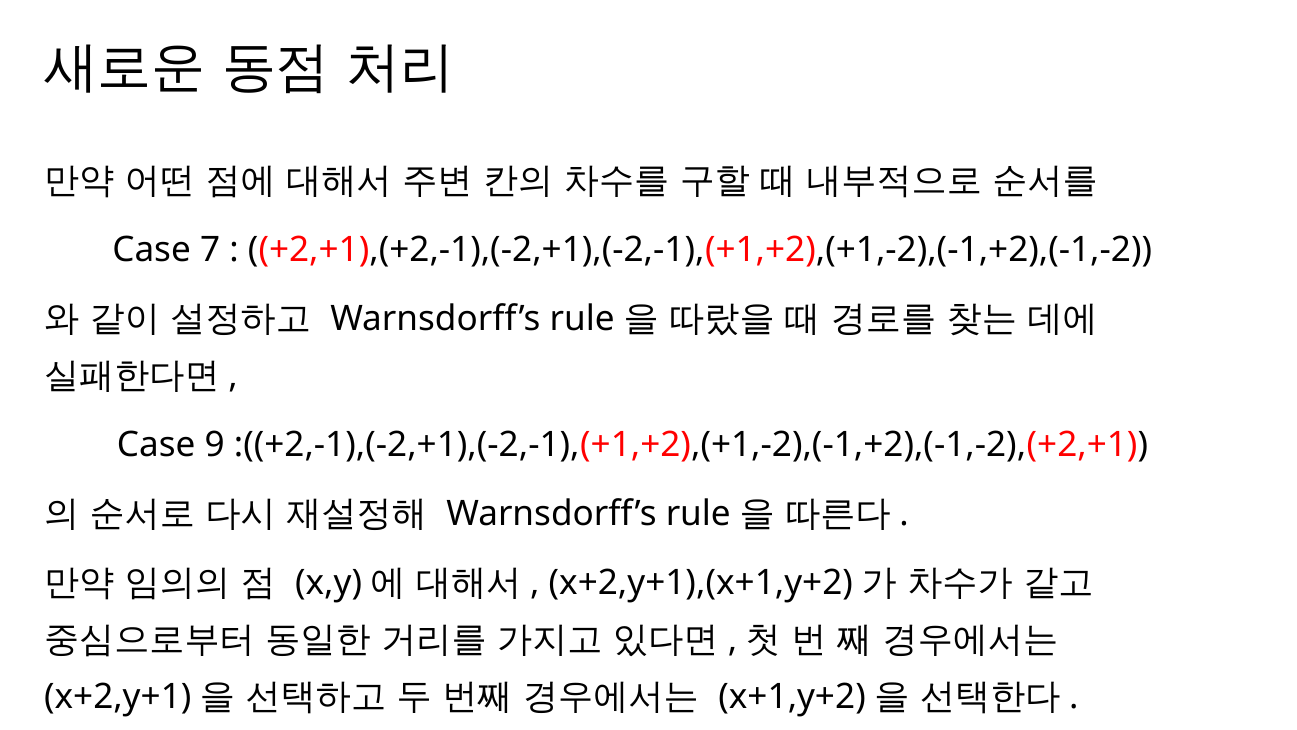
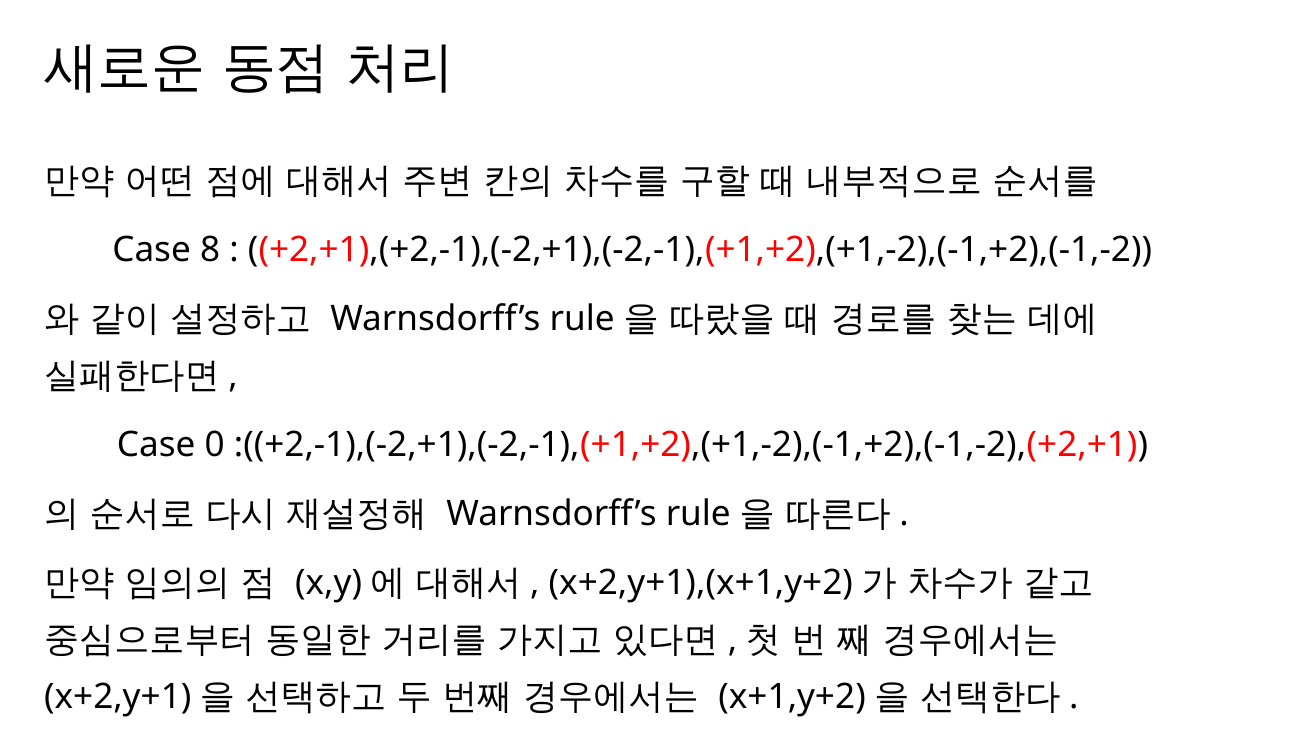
7: 7 -> 8
9: 9 -> 0
